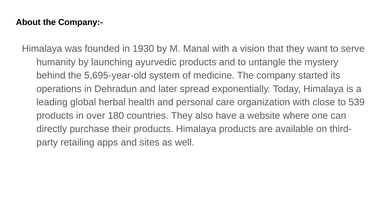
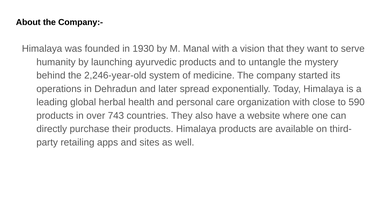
5,695-year-old: 5,695-year-old -> 2,246-year-old
539: 539 -> 590
180: 180 -> 743
